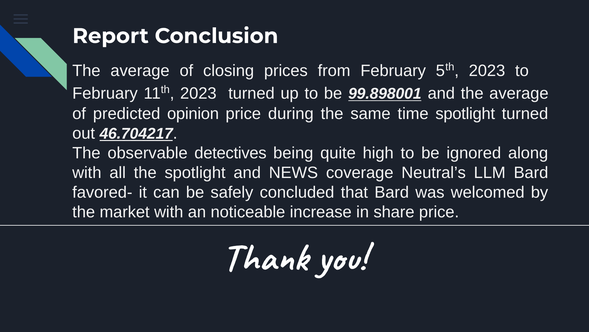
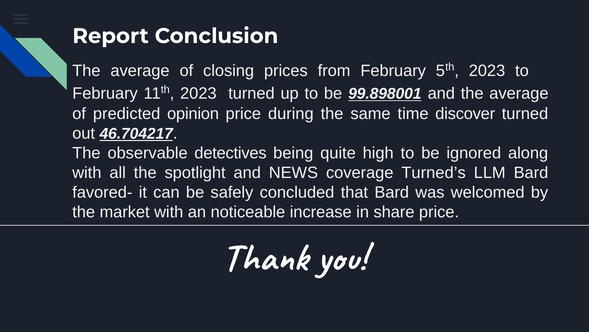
time spotlight: spotlight -> discover
Neutral’s: Neutral’s -> Turned’s
